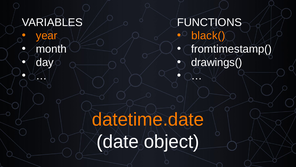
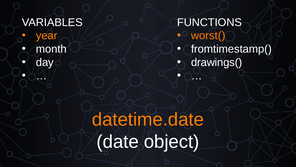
black(: black( -> worst(
